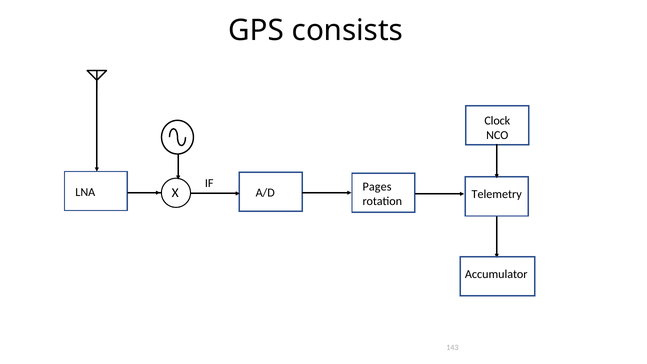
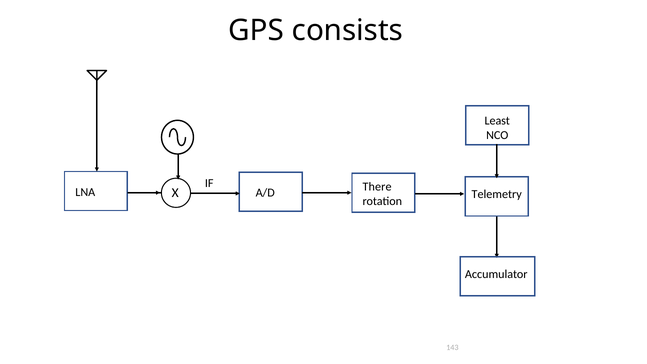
Clock: Clock -> Least
Pages: Pages -> There
